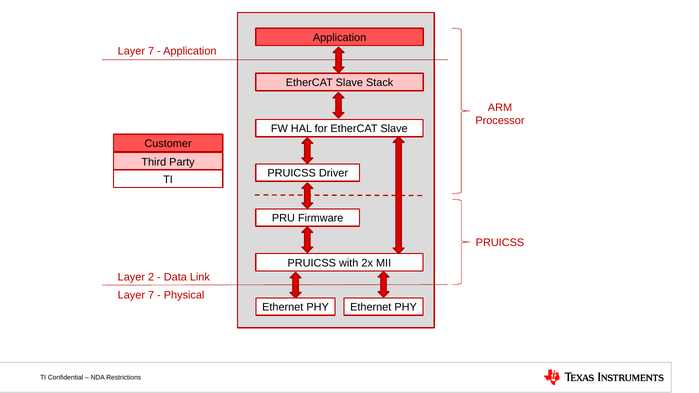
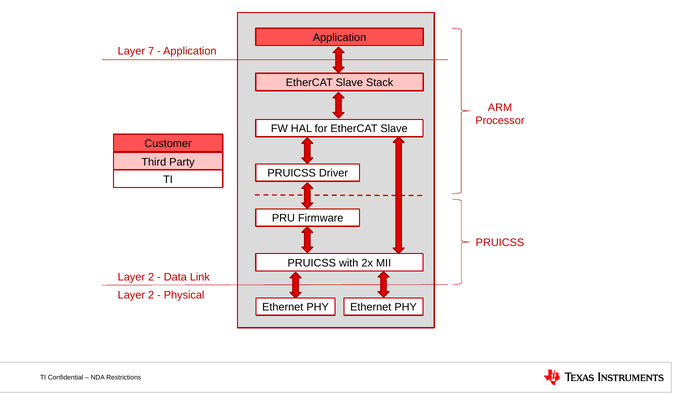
7 at (151, 295): 7 -> 2
